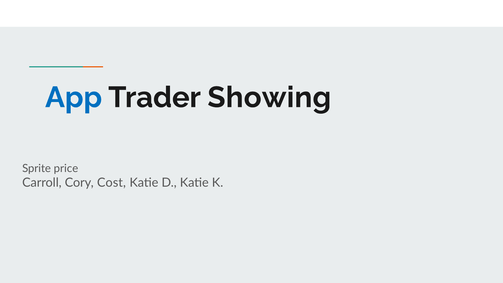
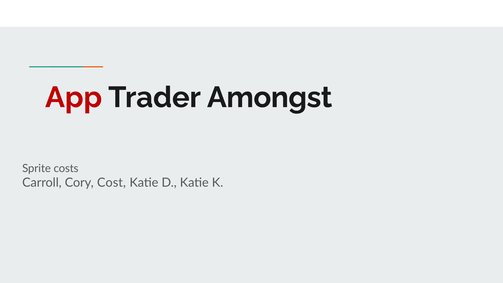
App colour: blue -> red
Showing: Showing -> Amongst
price: price -> costs
